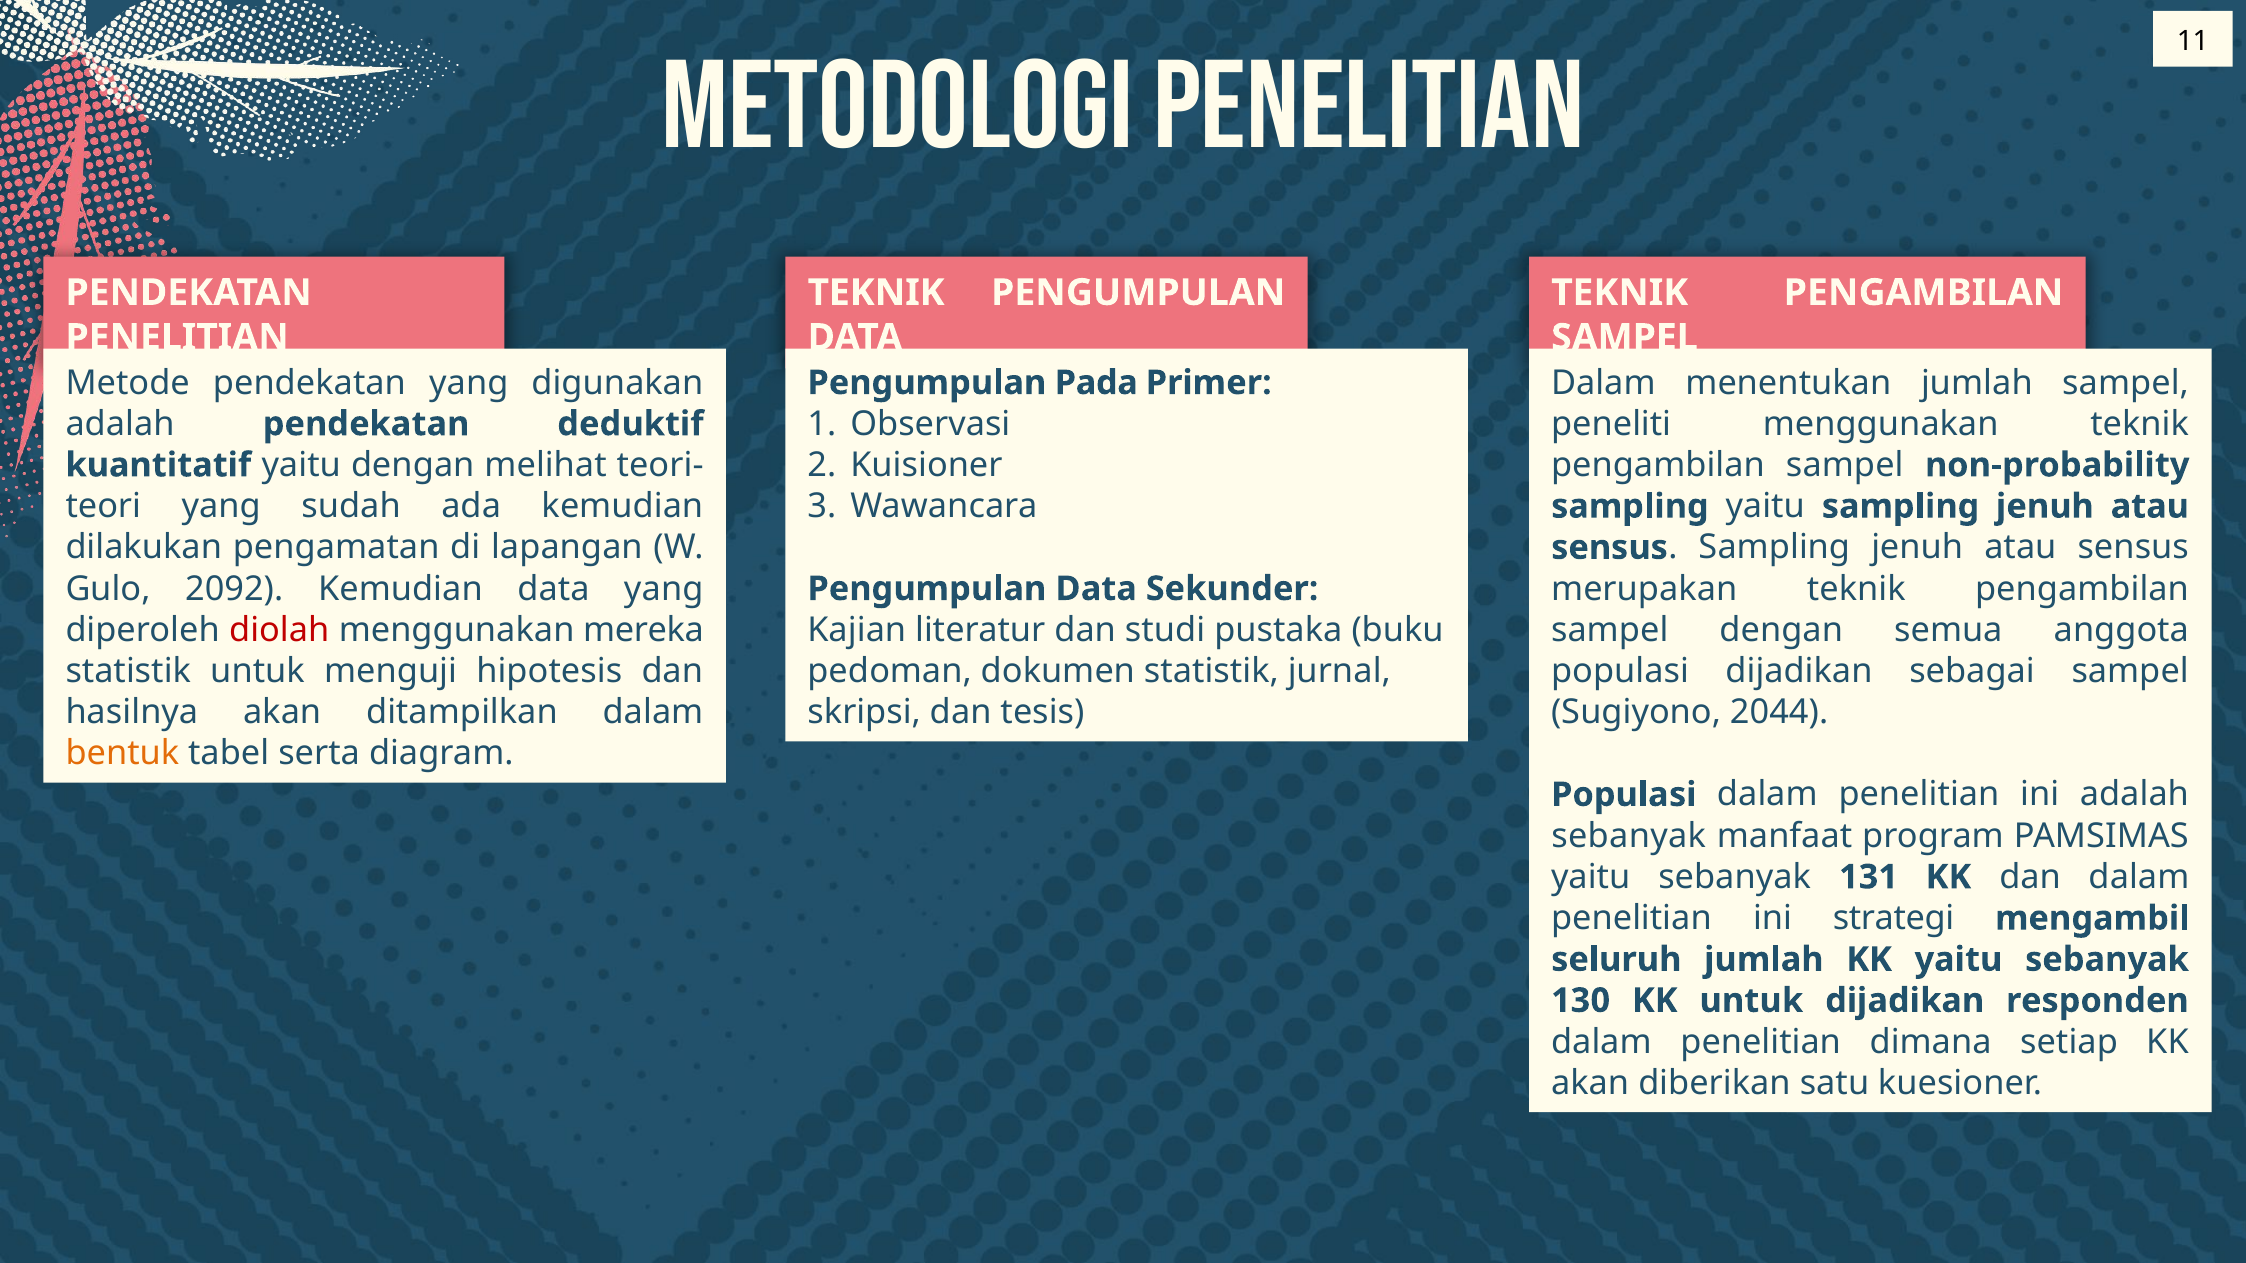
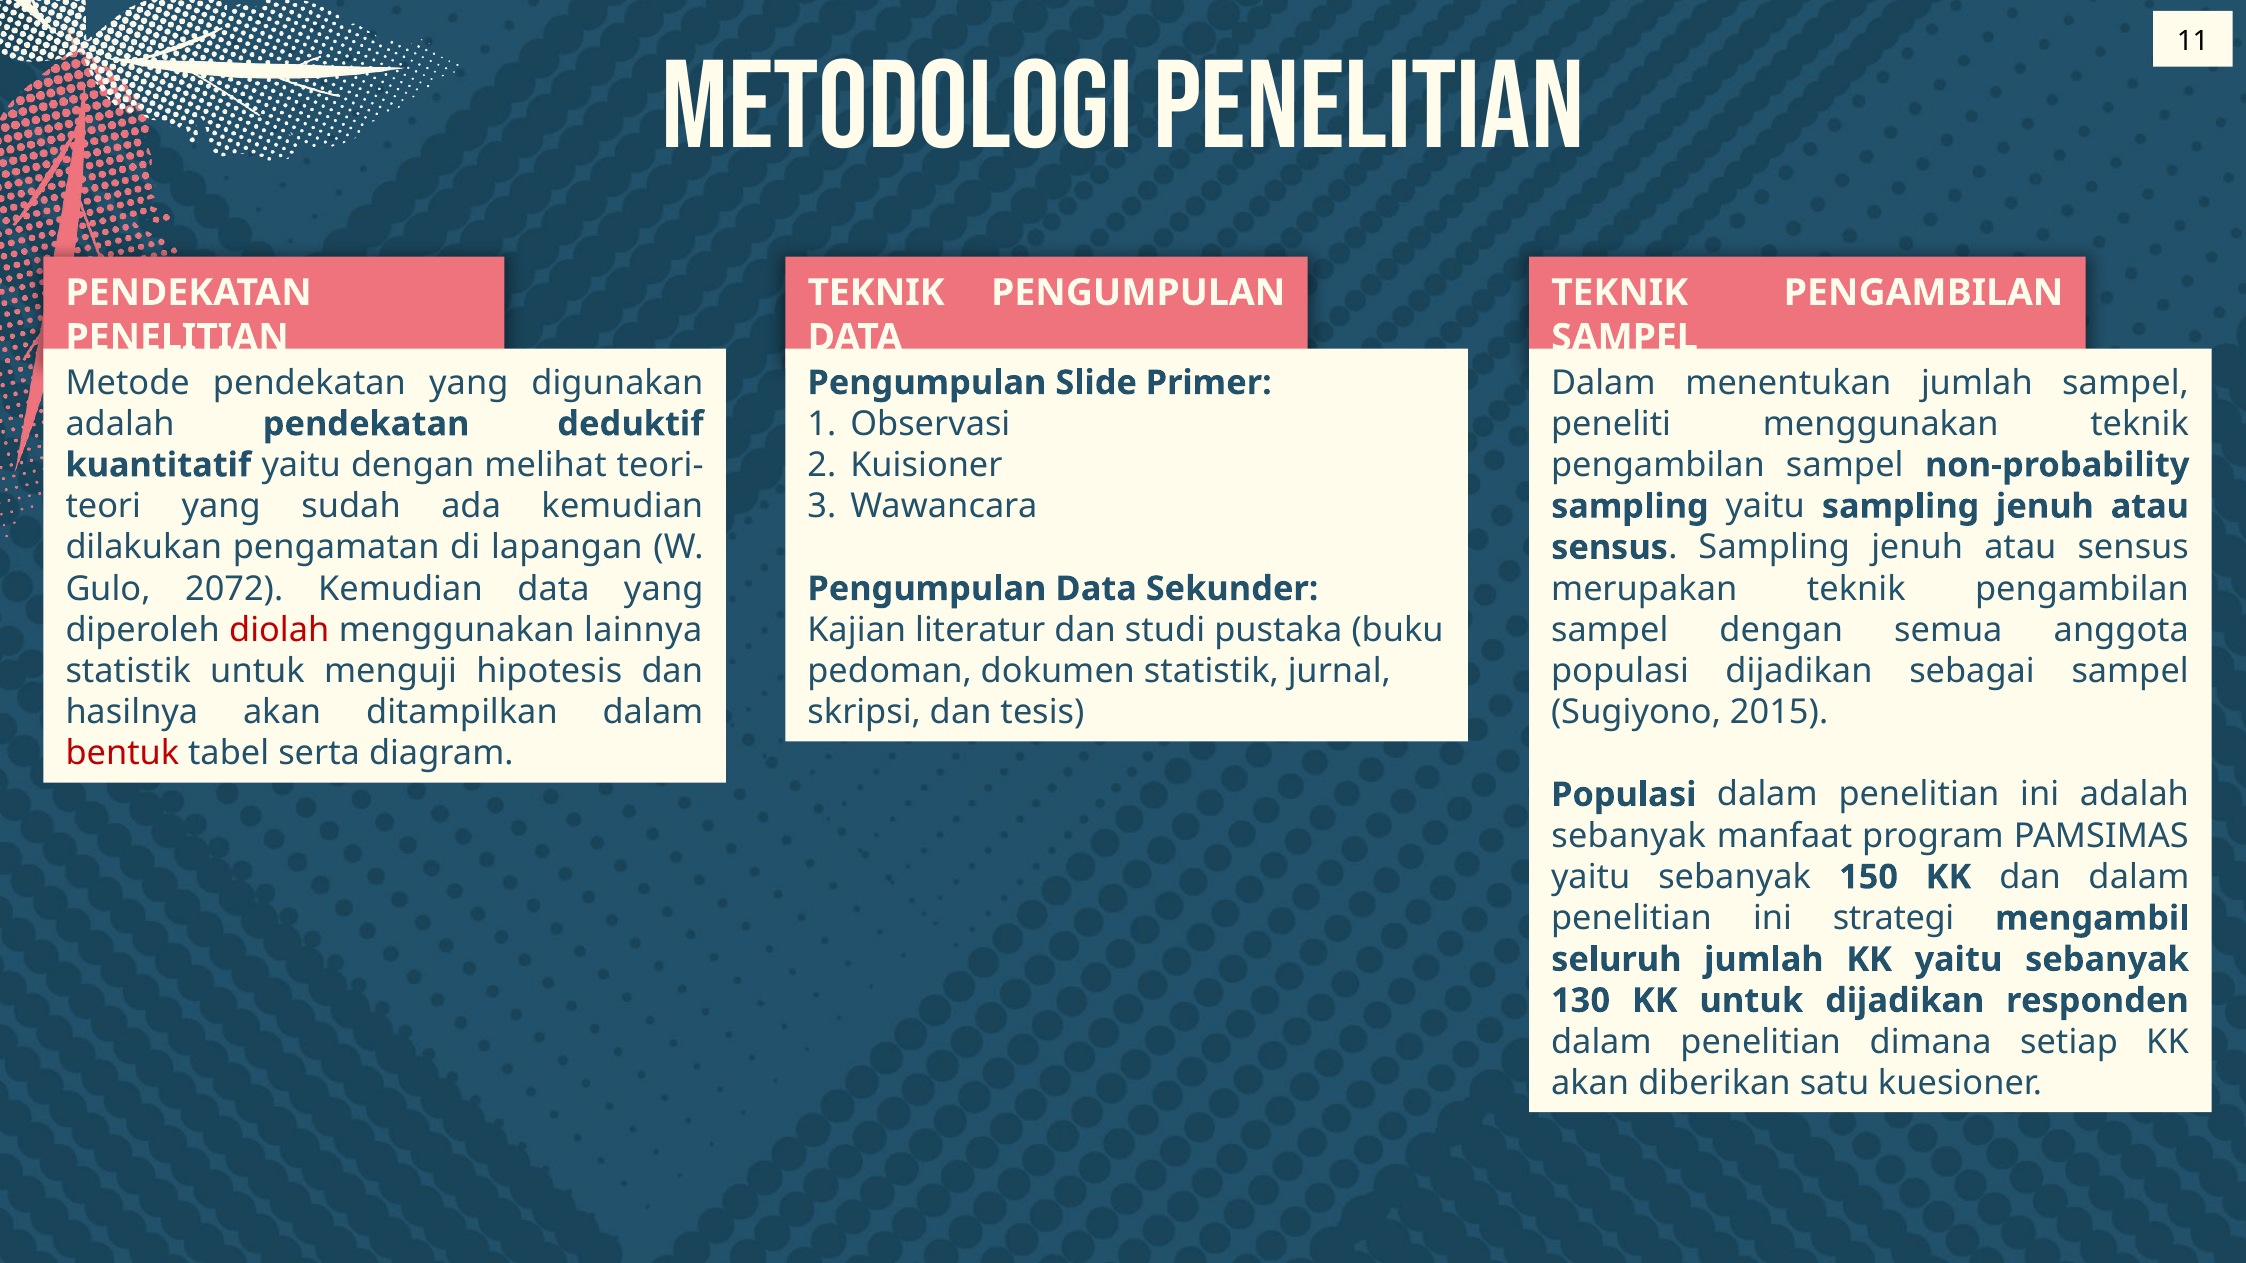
Pada: Pada -> Slide
2092: 2092 -> 2072
mereka: mereka -> lainnya
2044: 2044 -> 2015
bentuk colour: orange -> red
131: 131 -> 150
